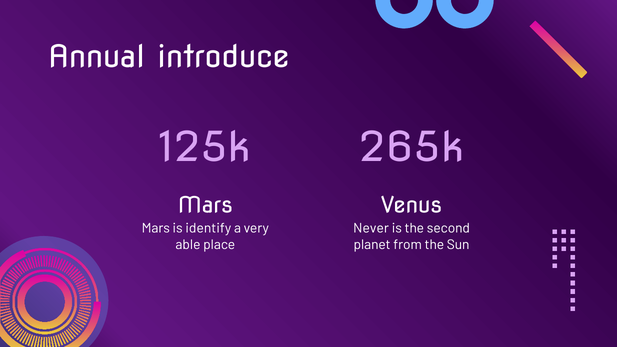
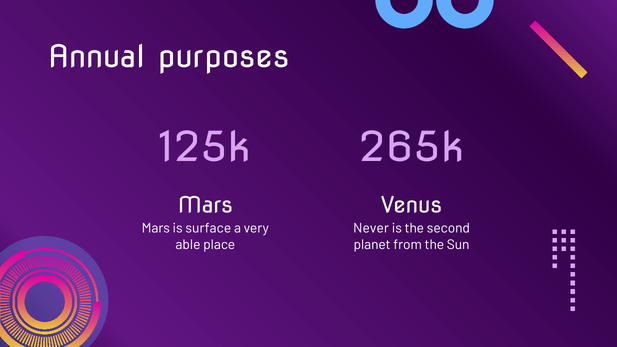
introduce: introduce -> purposes
identify: identify -> surface
